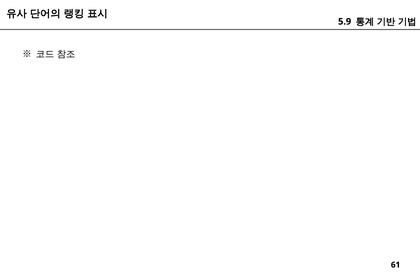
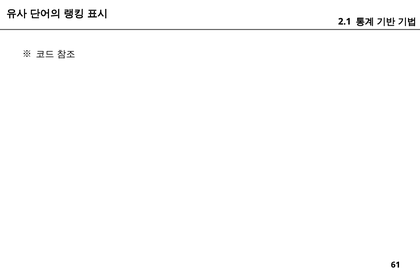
5.9: 5.9 -> 2.1
